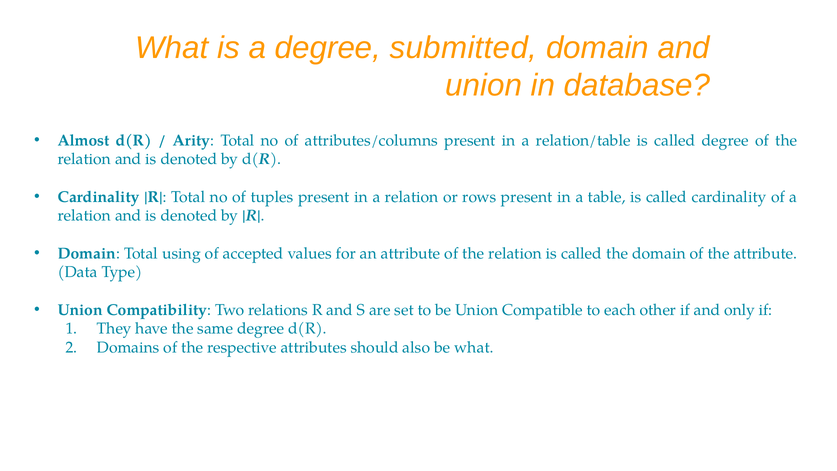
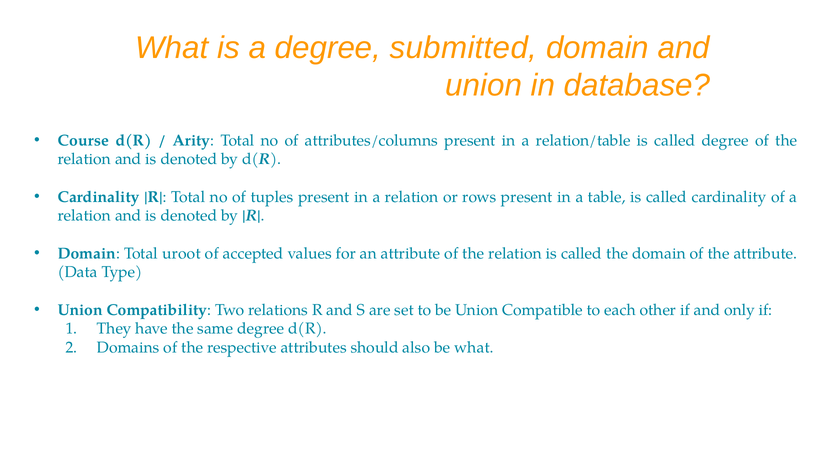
Almost: Almost -> Course
using: using -> uroot
